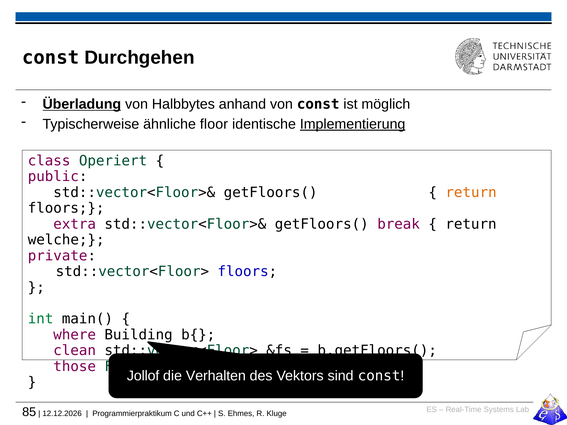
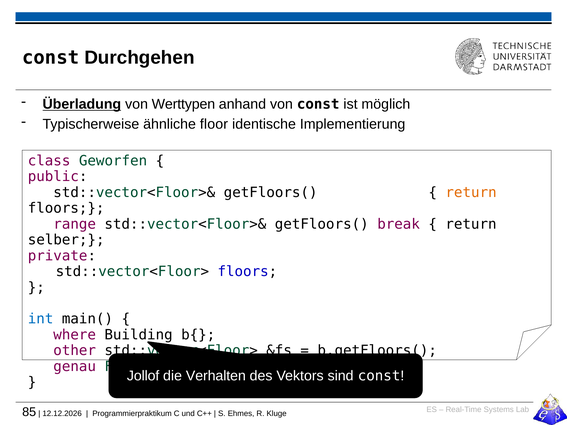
Halbbytes: Halbbytes -> Werttypen
Implementierung underline: present -> none
Operiert: Operiert -> Geworfen
extra: extra -> range
welche: welche -> selber
int colour: green -> blue
clean: clean -> other
those: those -> genau
